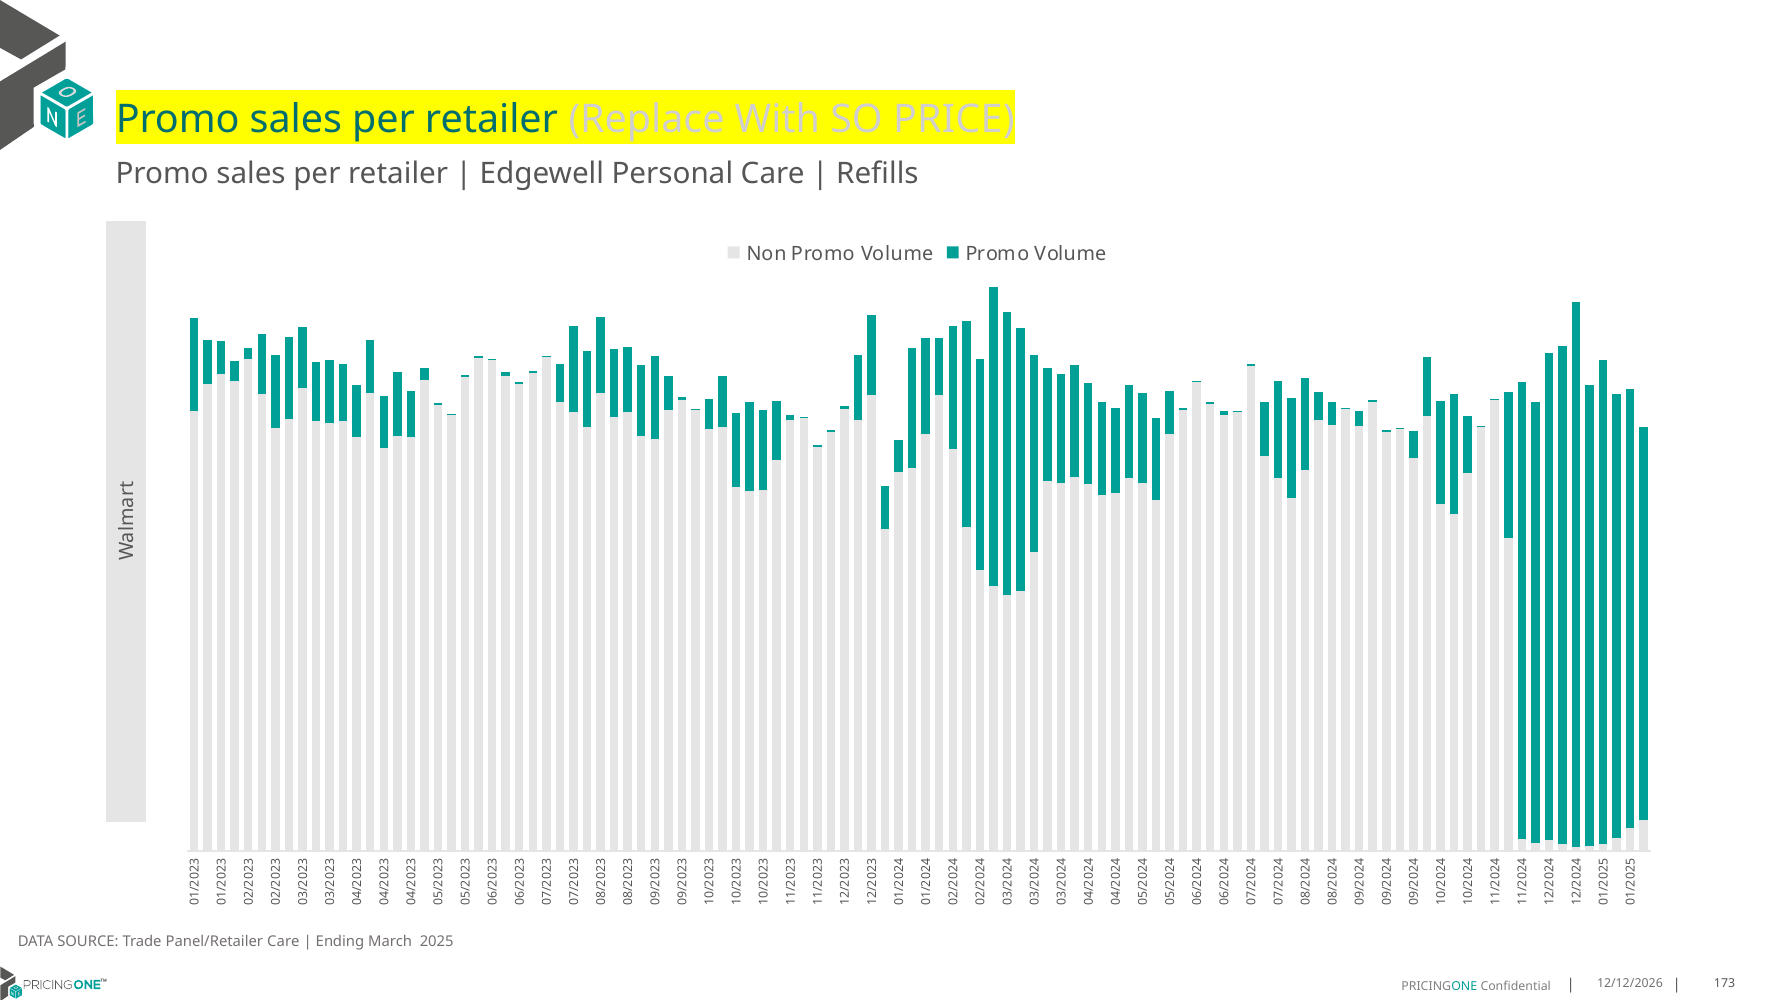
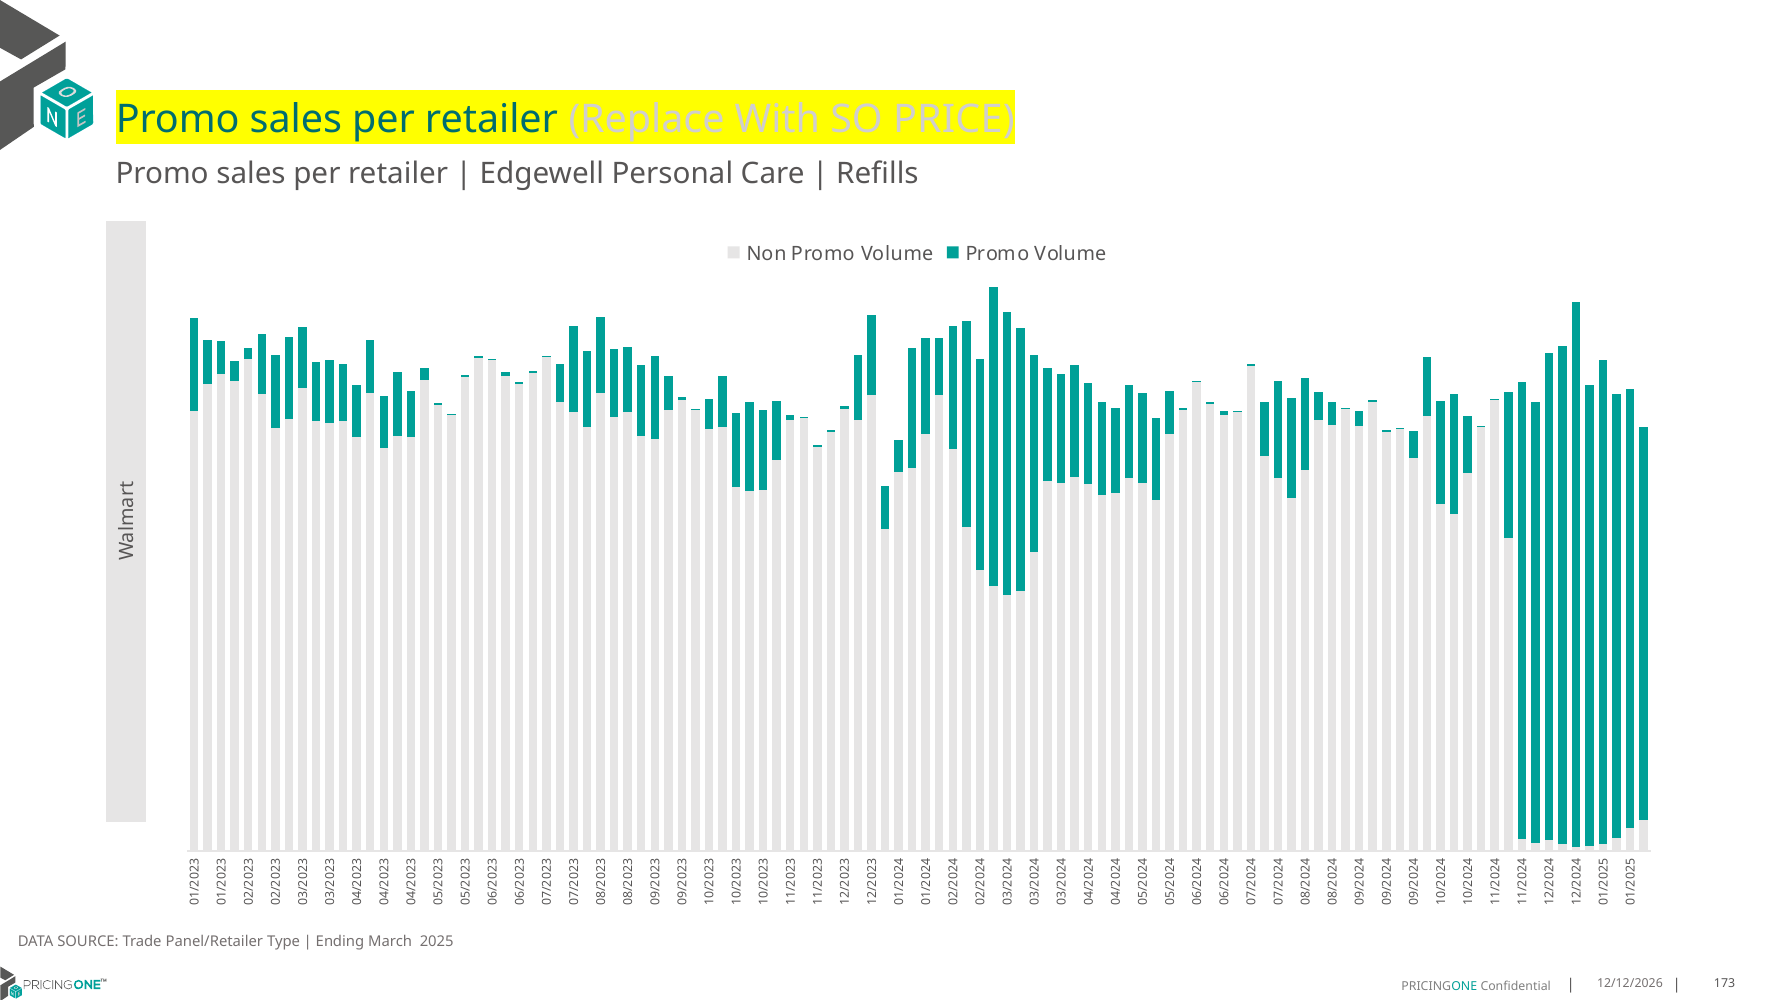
Panel/Retailer Care: Care -> Type
